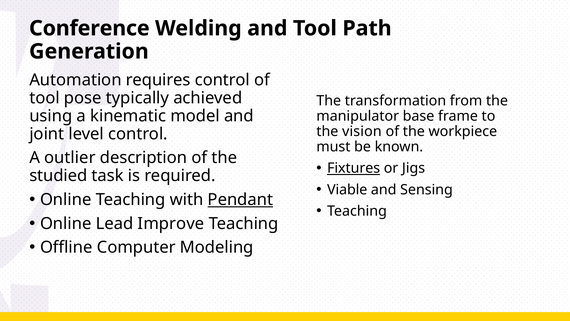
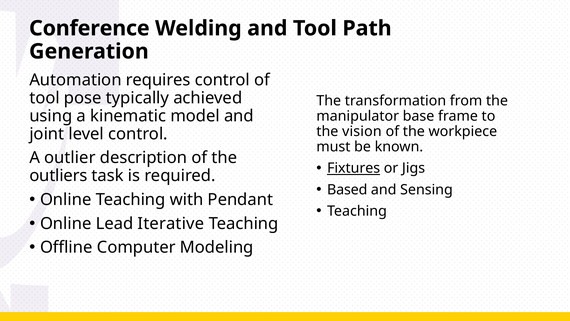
studied: studied -> outliers
Viable: Viable -> Based
Pendant underline: present -> none
Improve: Improve -> Iterative
